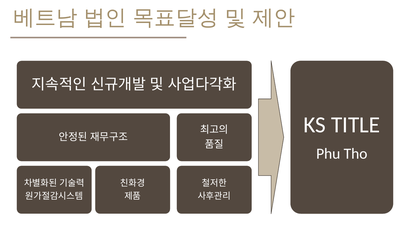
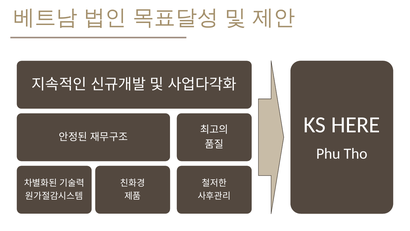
TITLE: TITLE -> HERE
